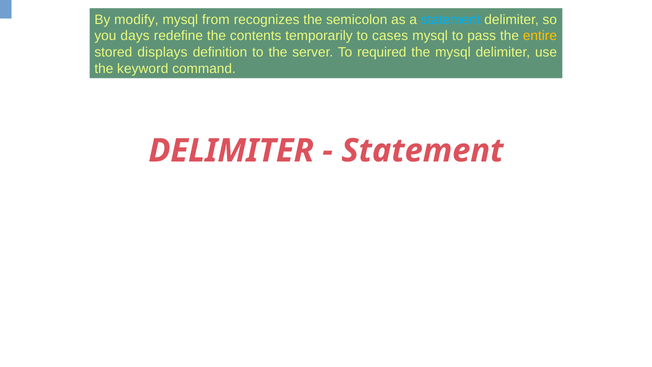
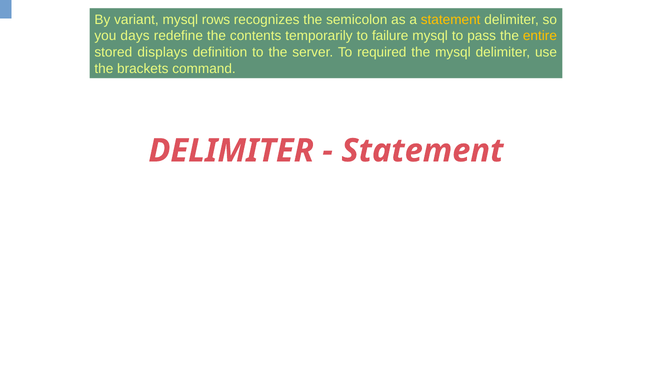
modify: modify -> variant
from: from -> rows
statement at (451, 20) colour: light blue -> yellow
cases: cases -> failure
keyword: keyword -> brackets
